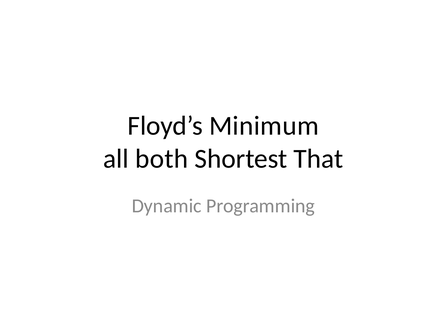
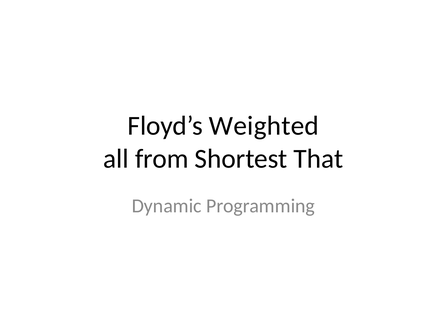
Minimum: Minimum -> Weighted
both: both -> from
